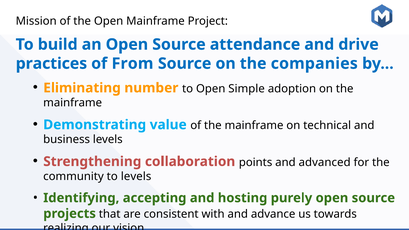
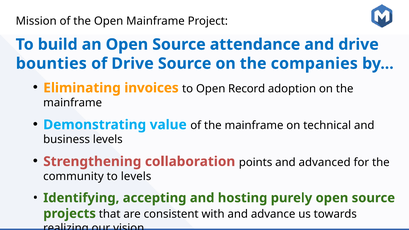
practices: practices -> bounties
of From: From -> Drive
number: number -> invoices
Simple: Simple -> Record
